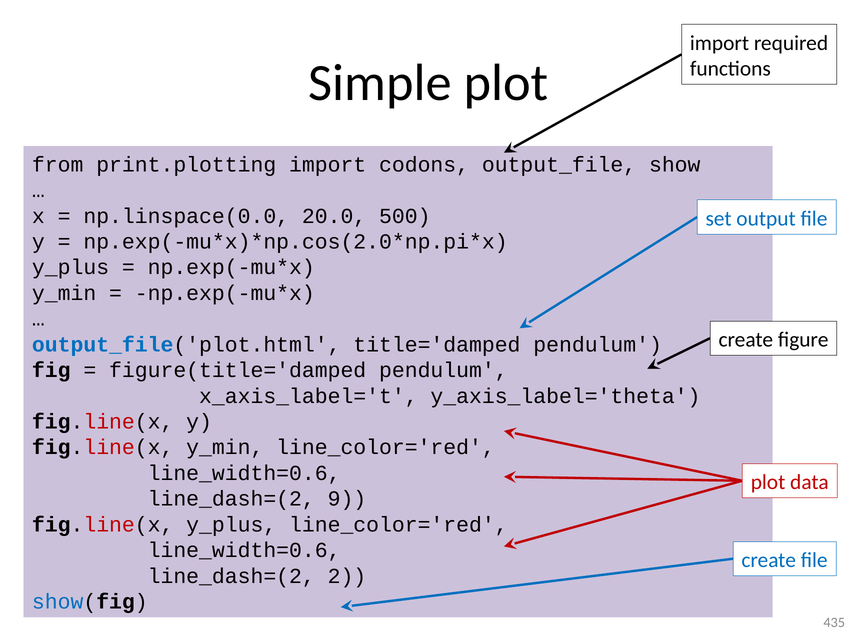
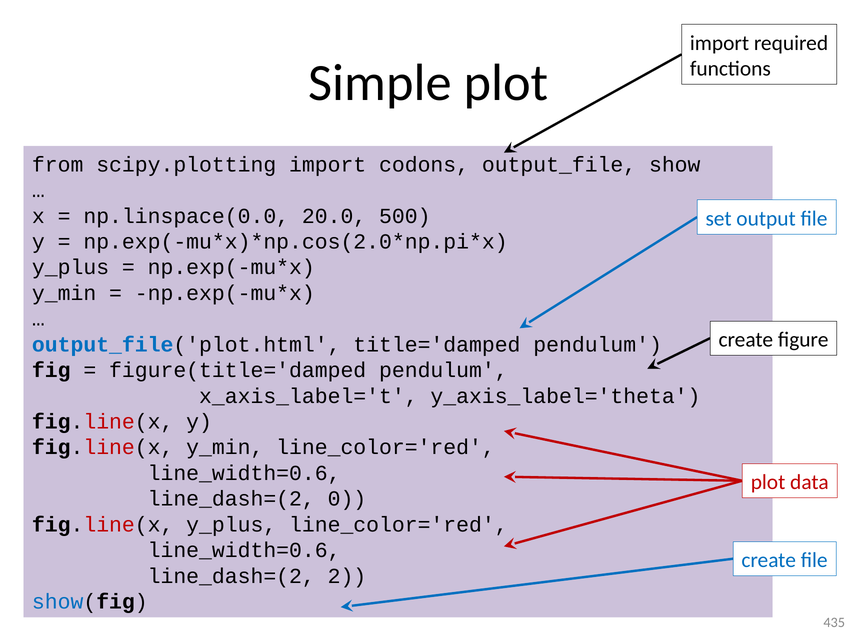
print.plotting: print.plotting -> scipy.plotting
9: 9 -> 0
